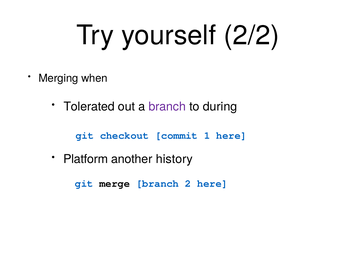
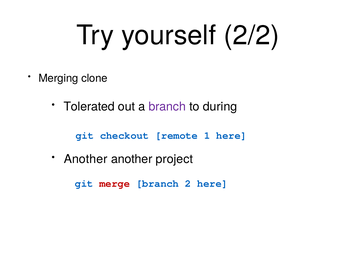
when: when -> clone
commit: commit -> remote
Platform at (86, 159): Platform -> Another
history: history -> project
merge colour: black -> red
